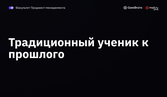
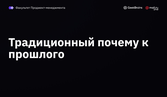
ученик: ученик -> почему
